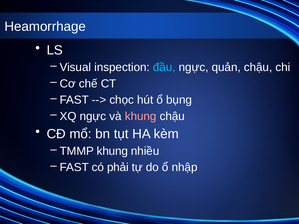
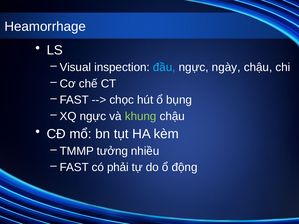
quản: quản -> ngày
khung at (141, 116) colour: pink -> light green
TMMP khung: khung -> tưởng
nhập: nhập -> động
